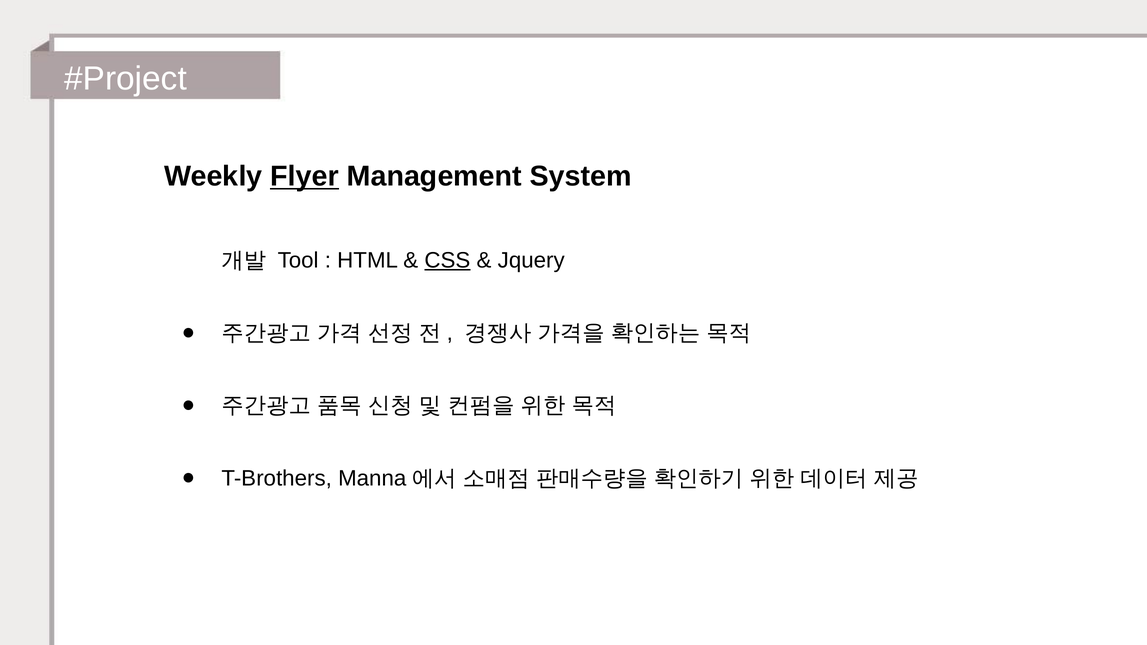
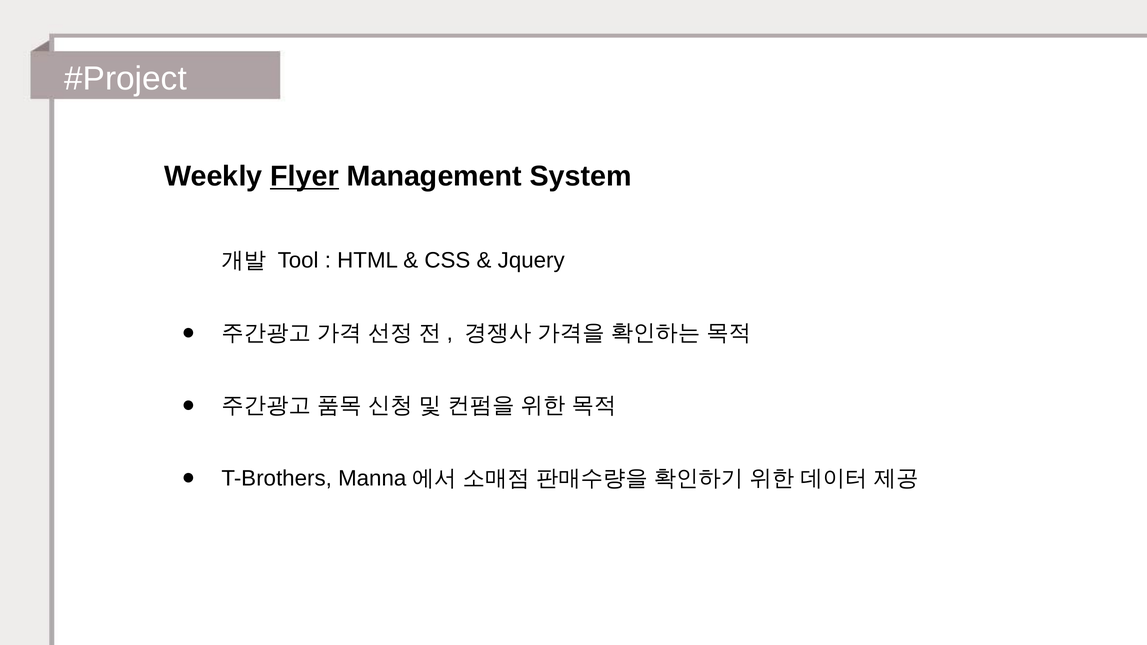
CSS underline: present -> none
